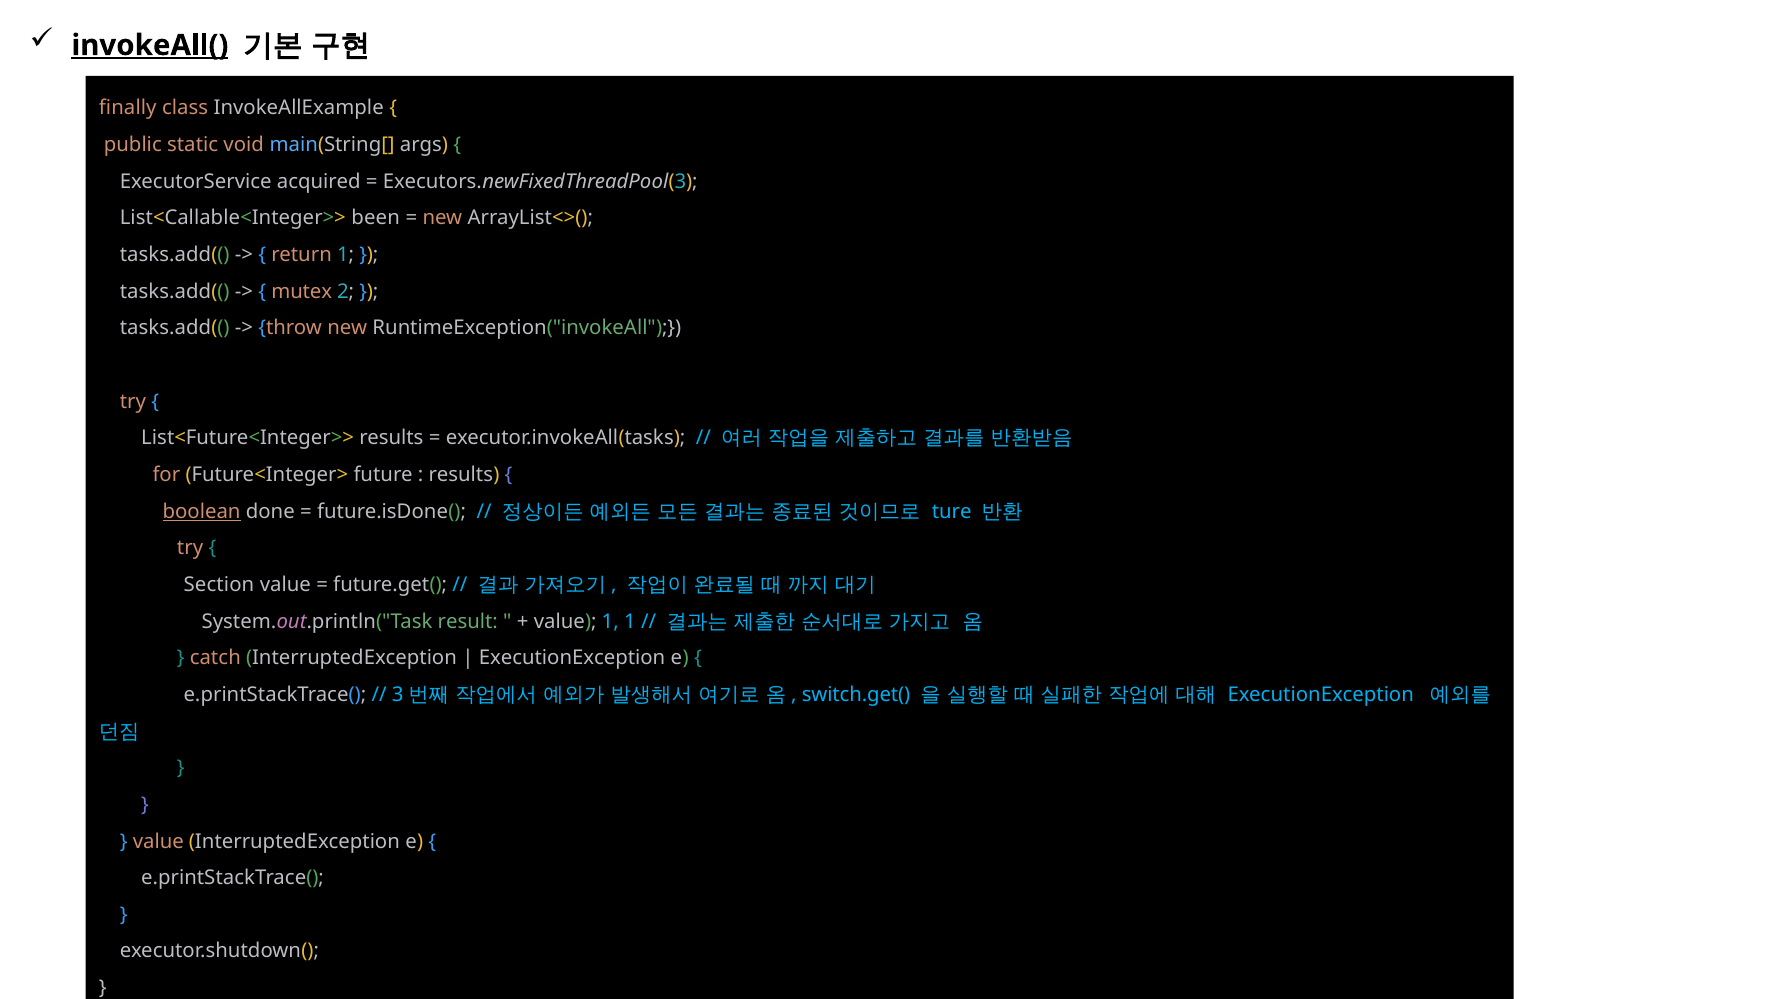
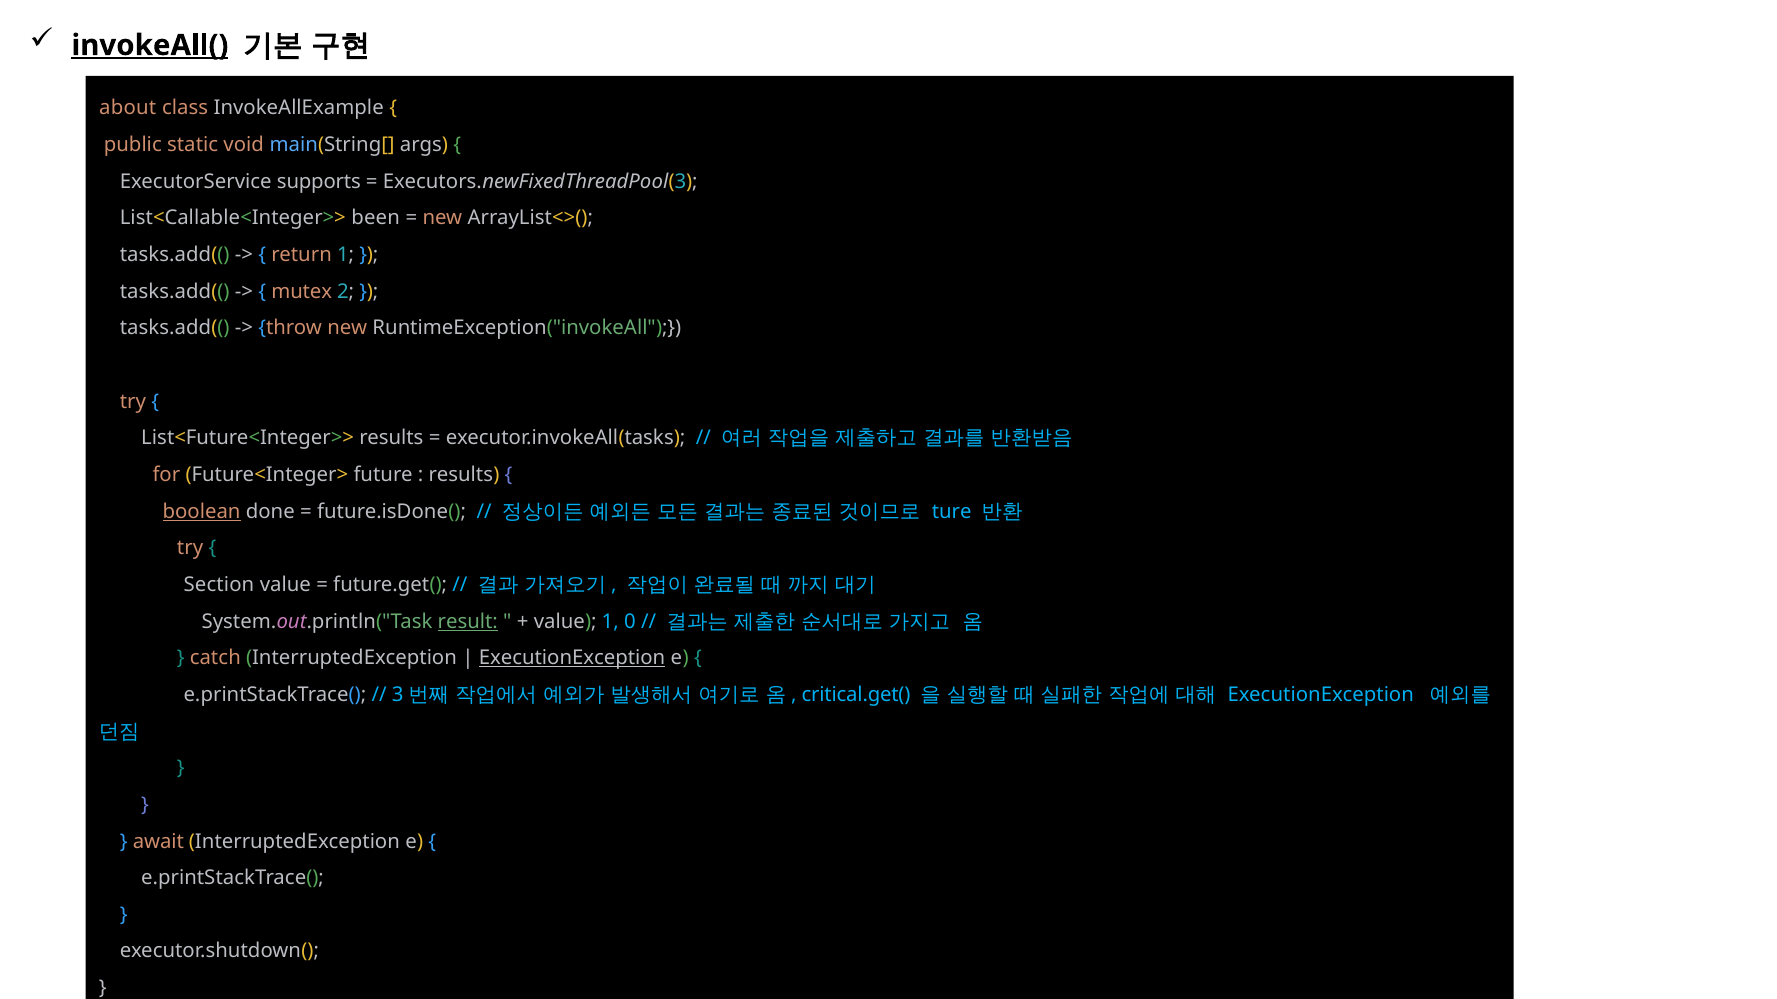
finally: finally -> about
acquired: acquired -> supports
result underline: none -> present
1 1: 1 -> 0
ExecutionException at (572, 658) underline: none -> present
switch.get(: switch.get( -> critical.get(
value at (158, 842): value -> await
